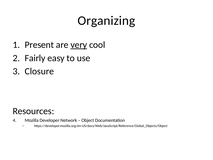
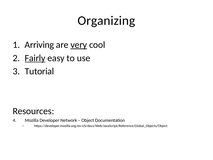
Present: Present -> Arriving
Fairly underline: none -> present
Closure: Closure -> Tutorial
